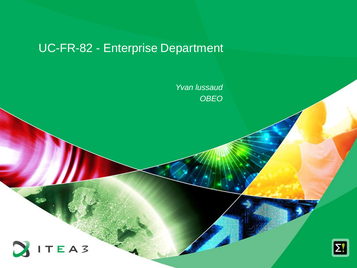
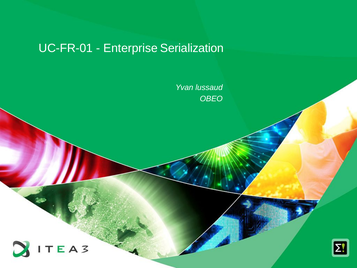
UC-FR-82: UC-FR-82 -> UC-FR-01
Department: Department -> Serialization
